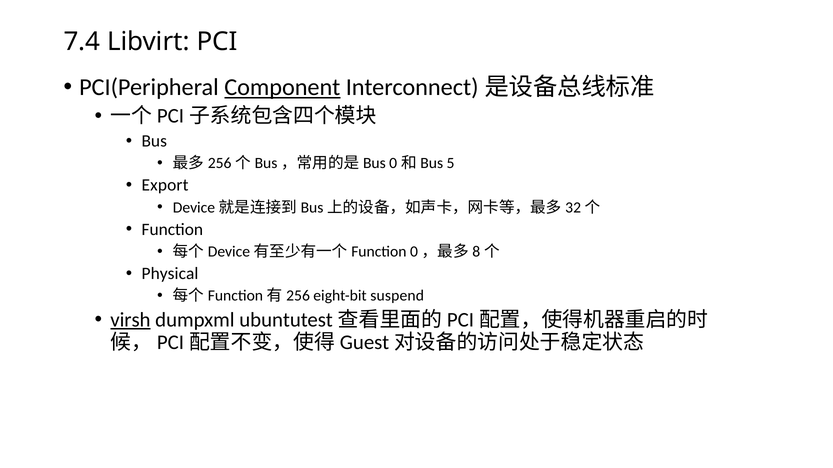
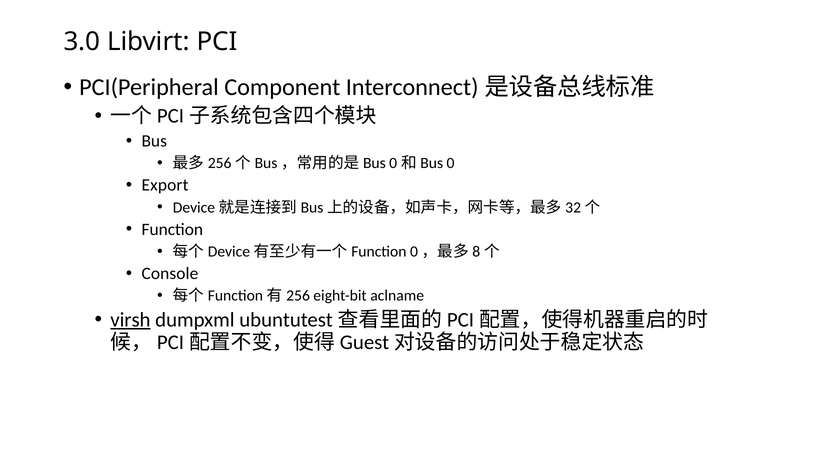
7.4: 7.4 -> 3.0
Component underline: present -> none
5: 5 -> 0
Physical: Physical -> Console
suspend: suspend -> aclname
